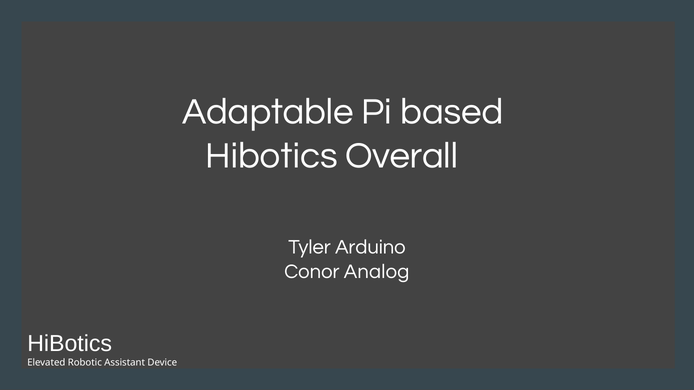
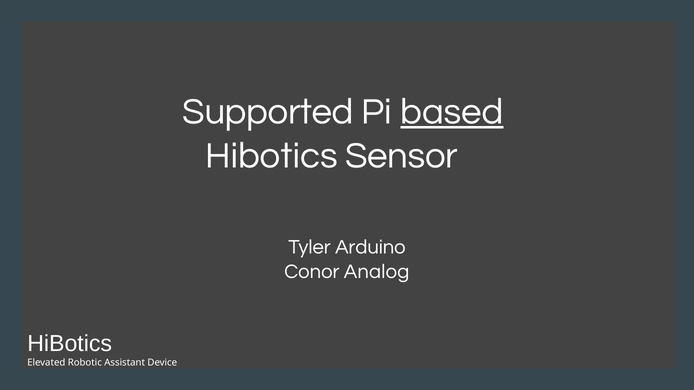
Adaptable: Adaptable -> Supported
based underline: none -> present
Overall: Overall -> Sensor
